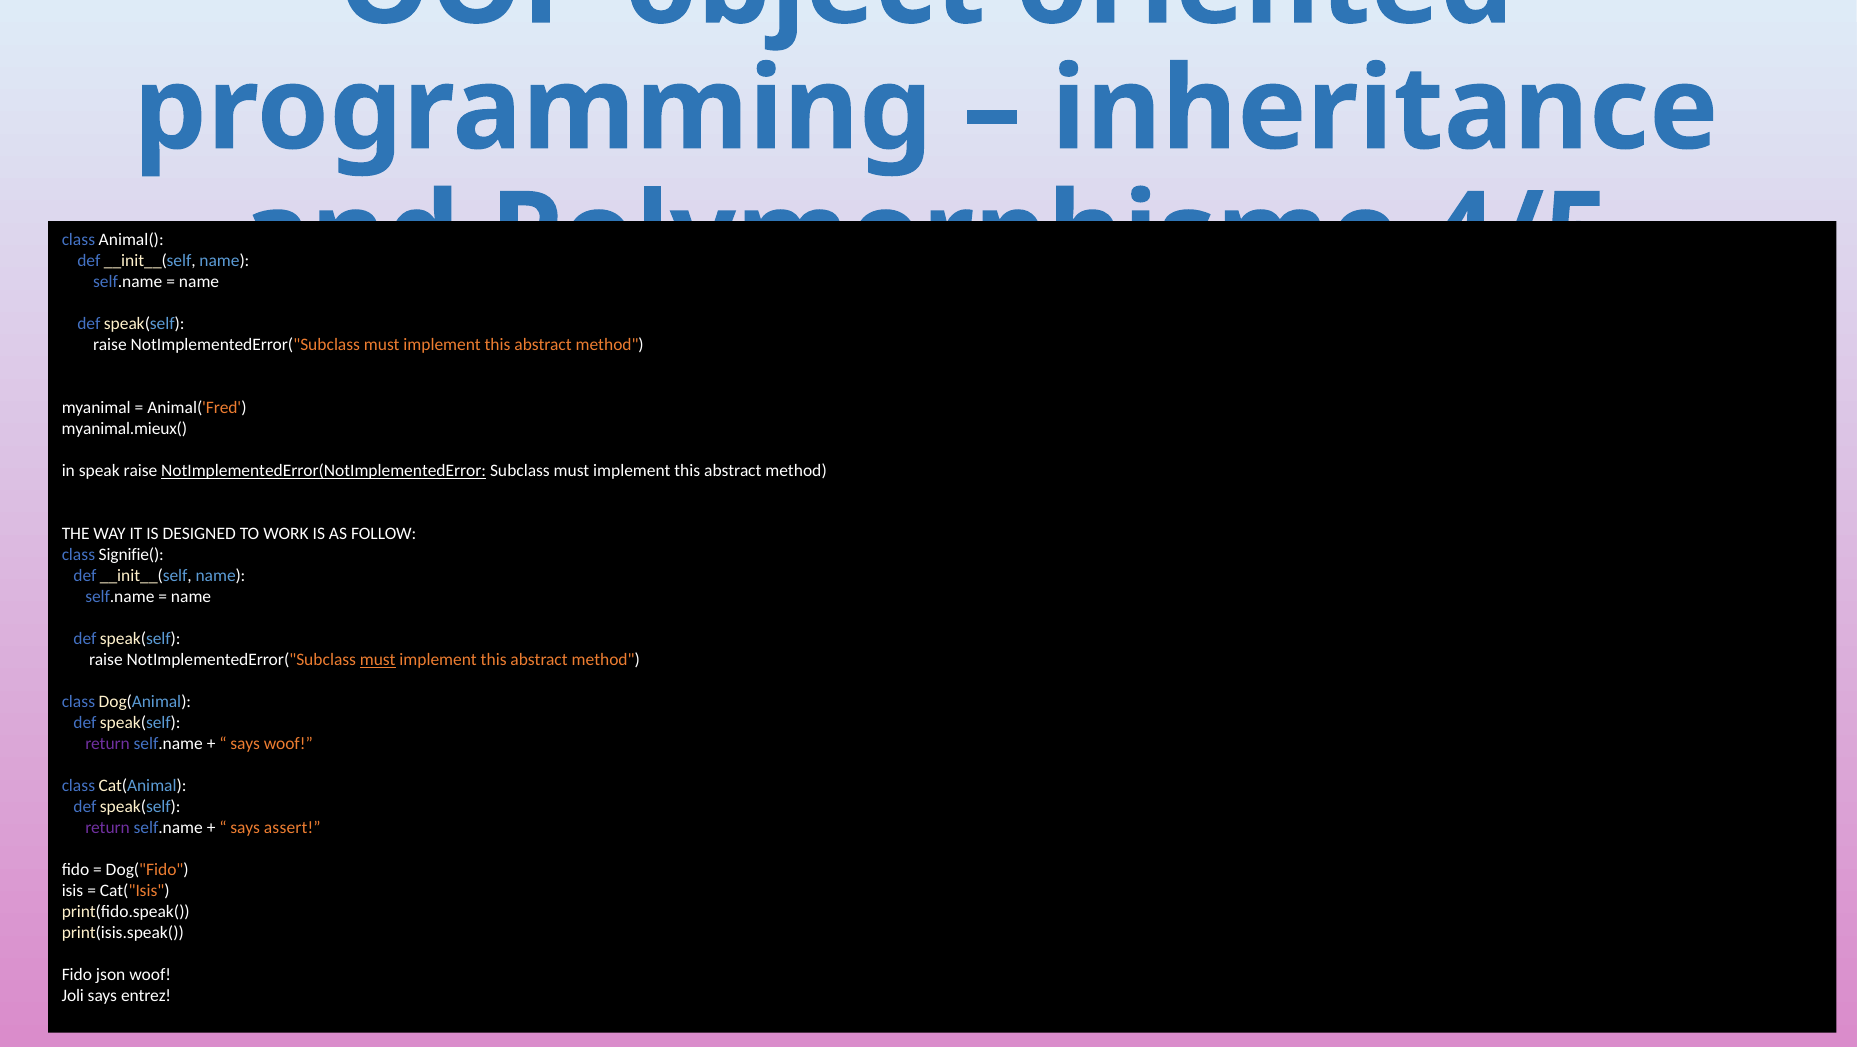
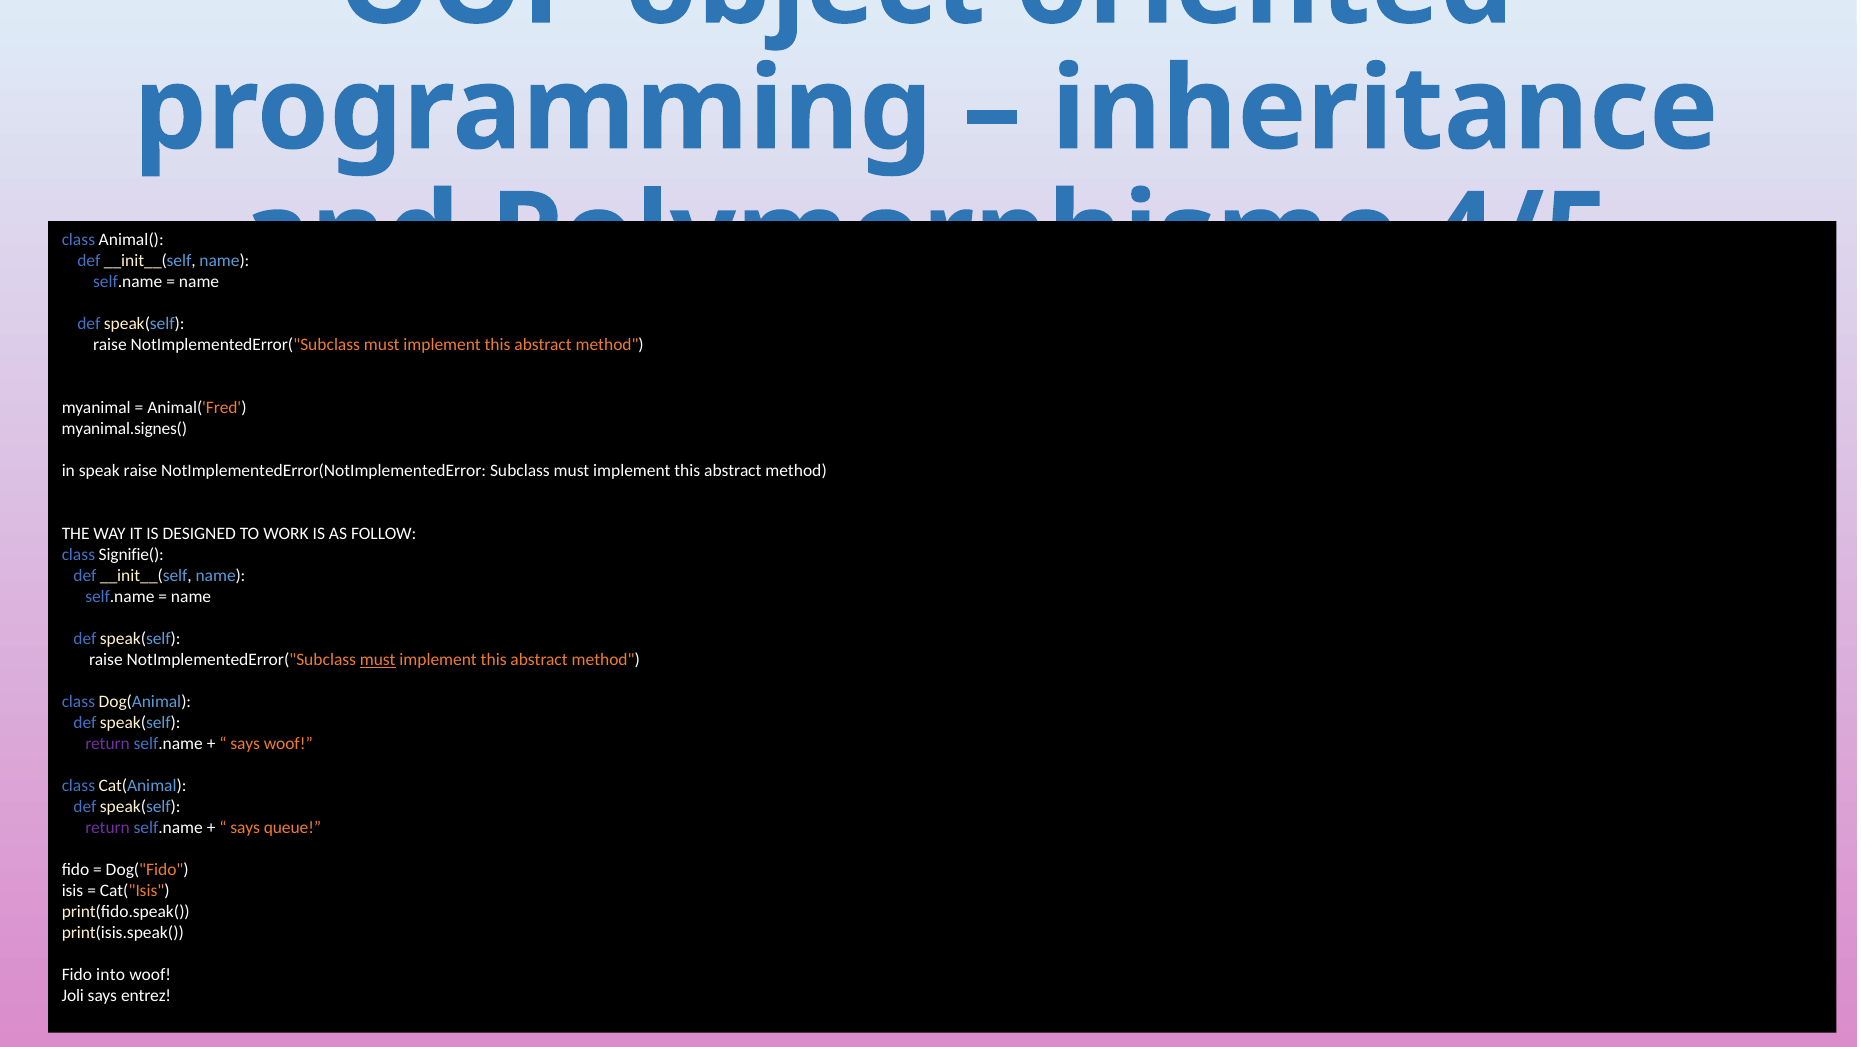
myanimal.mieux(: myanimal.mieux( -> myanimal.signes(
NotImplementedError(NotImplementedError underline: present -> none
assert: assert -> queue
json: json -> into
